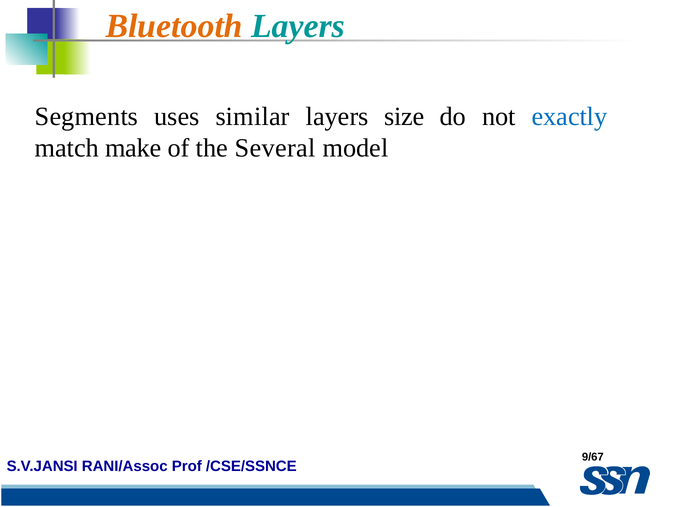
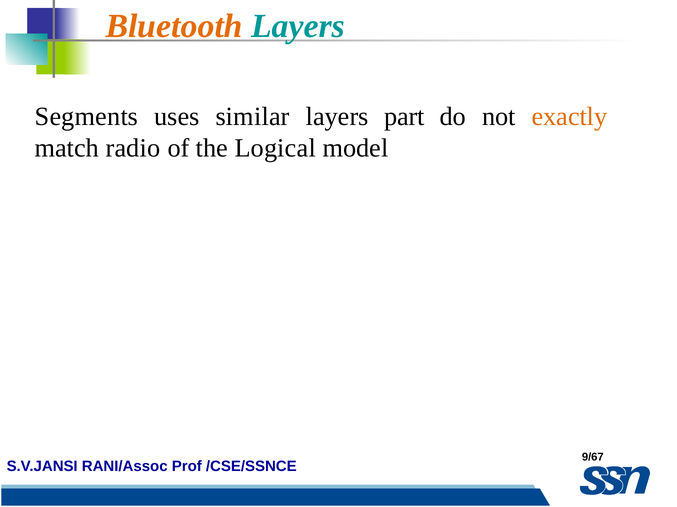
size: size -> part
exactly colour: blue -> orange
make: make -> radio
Several: Several -> Logical
